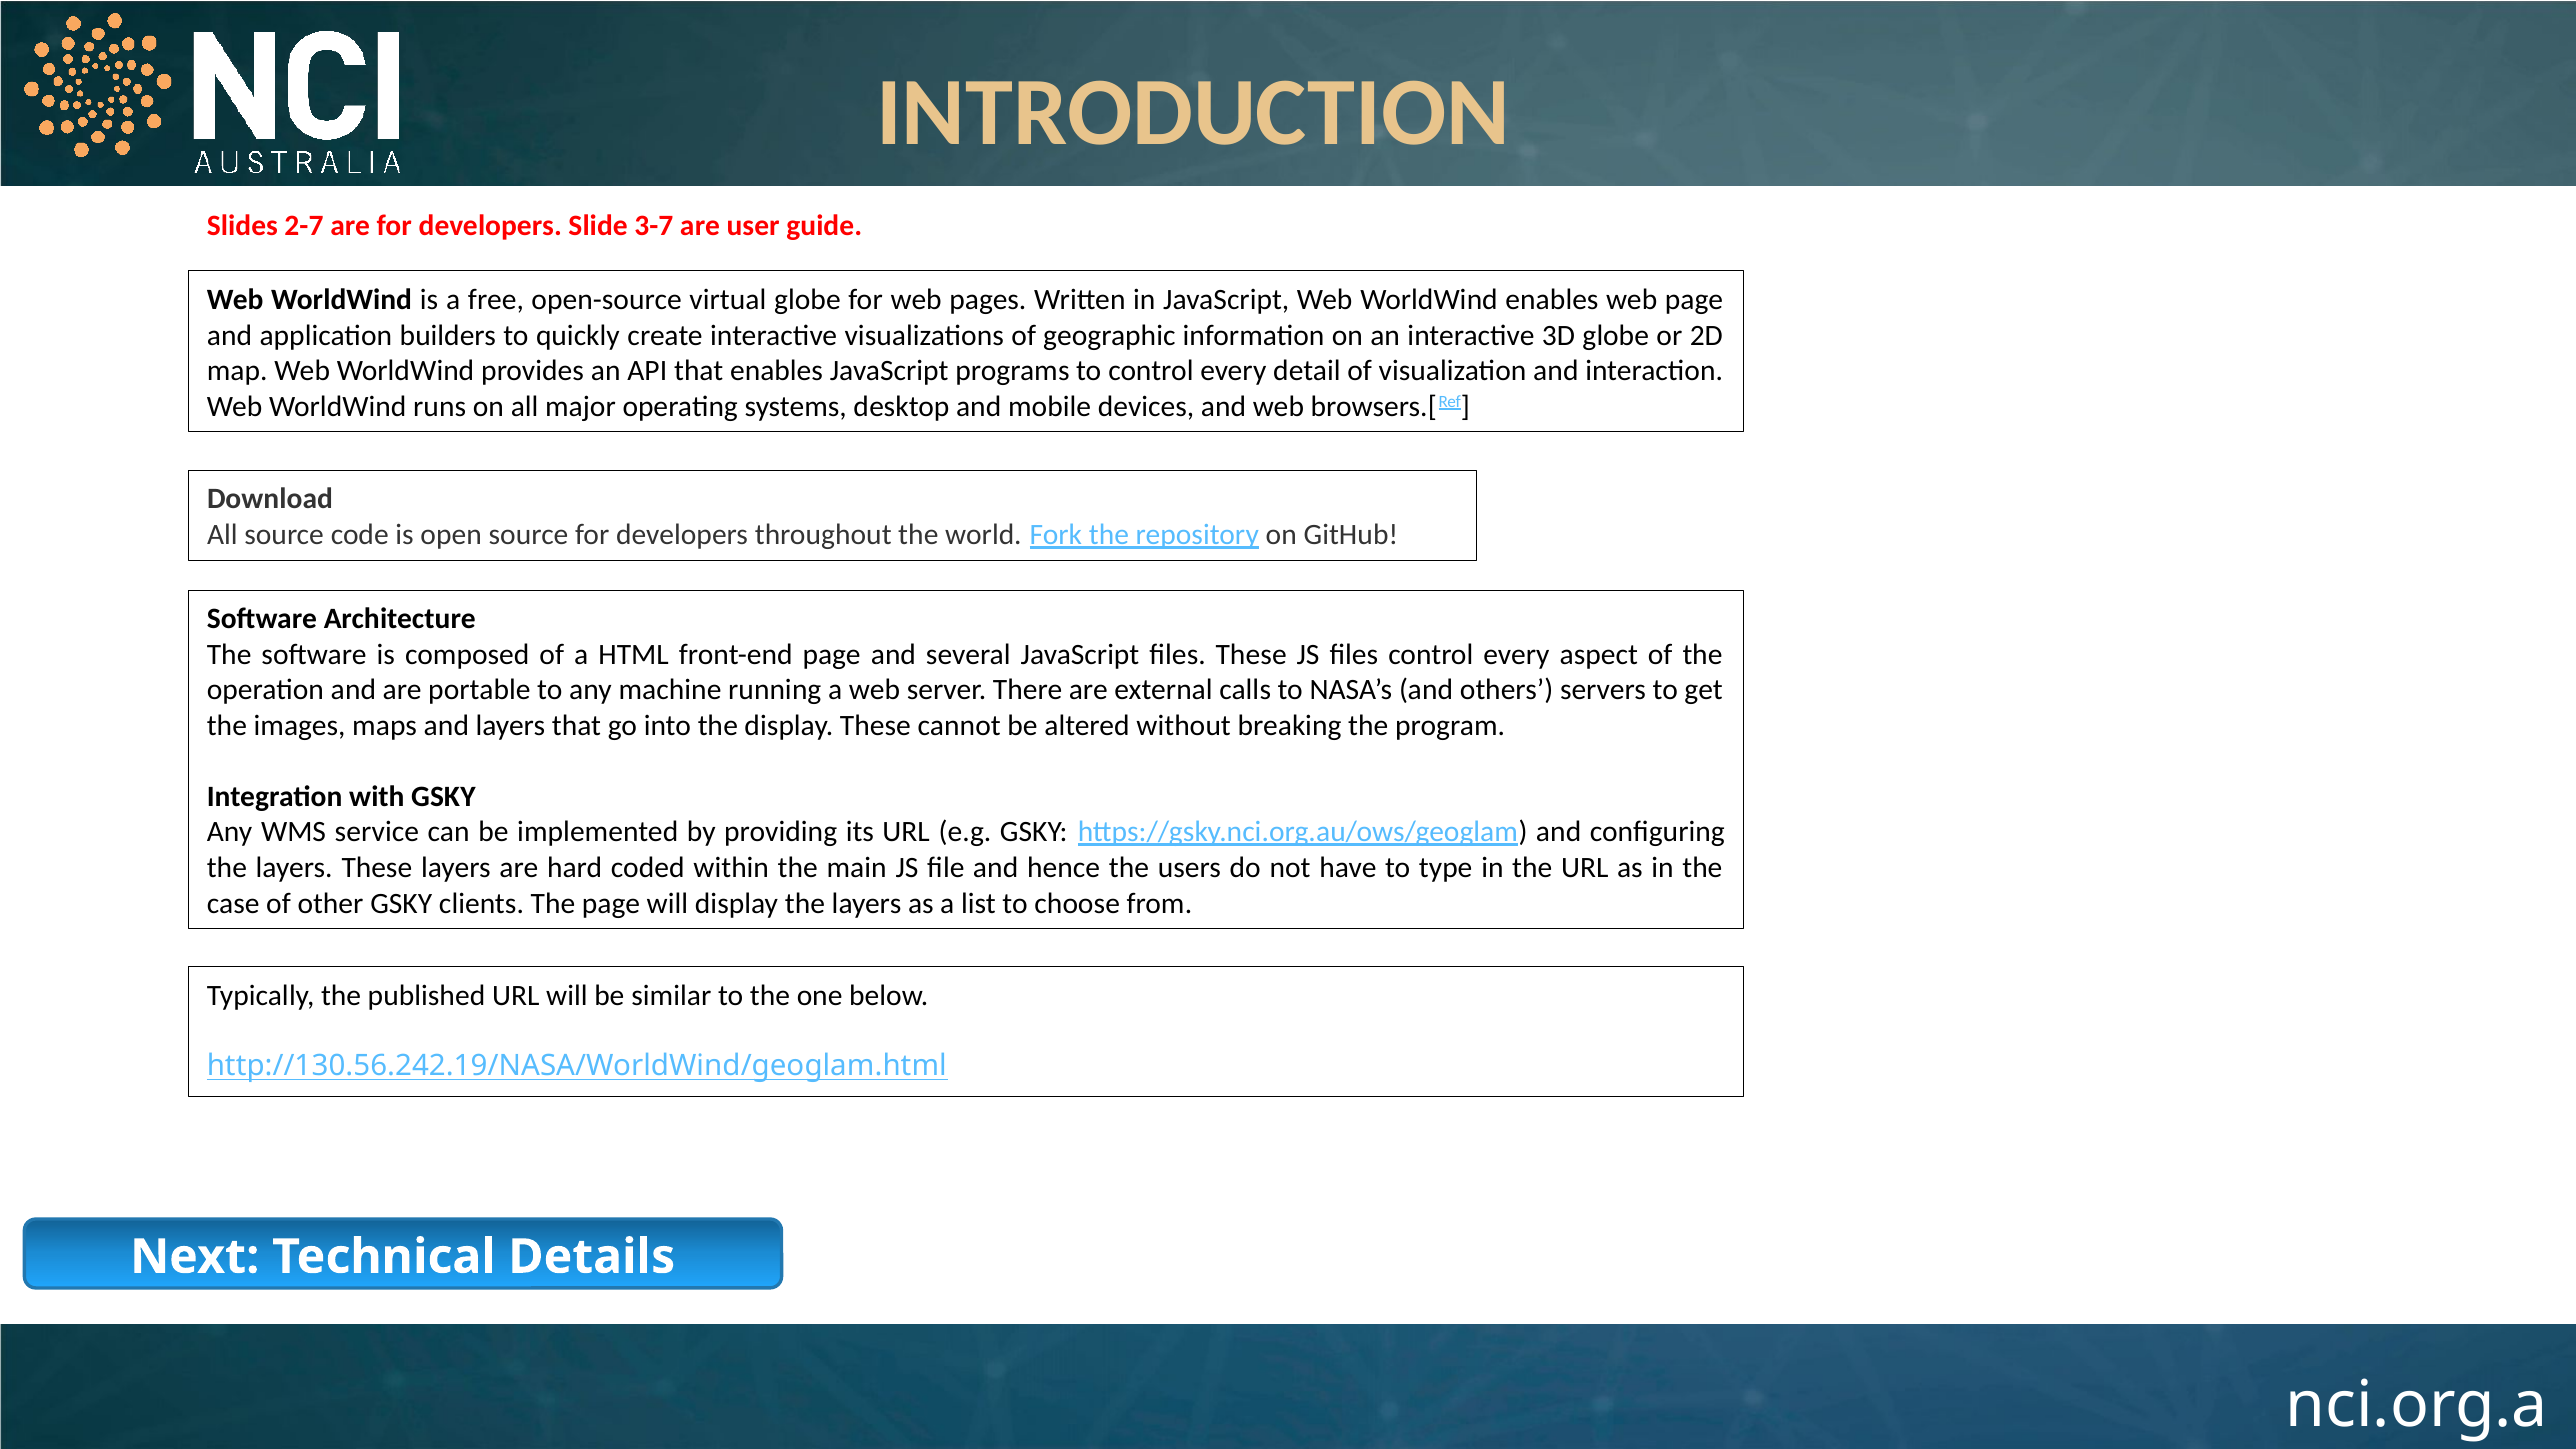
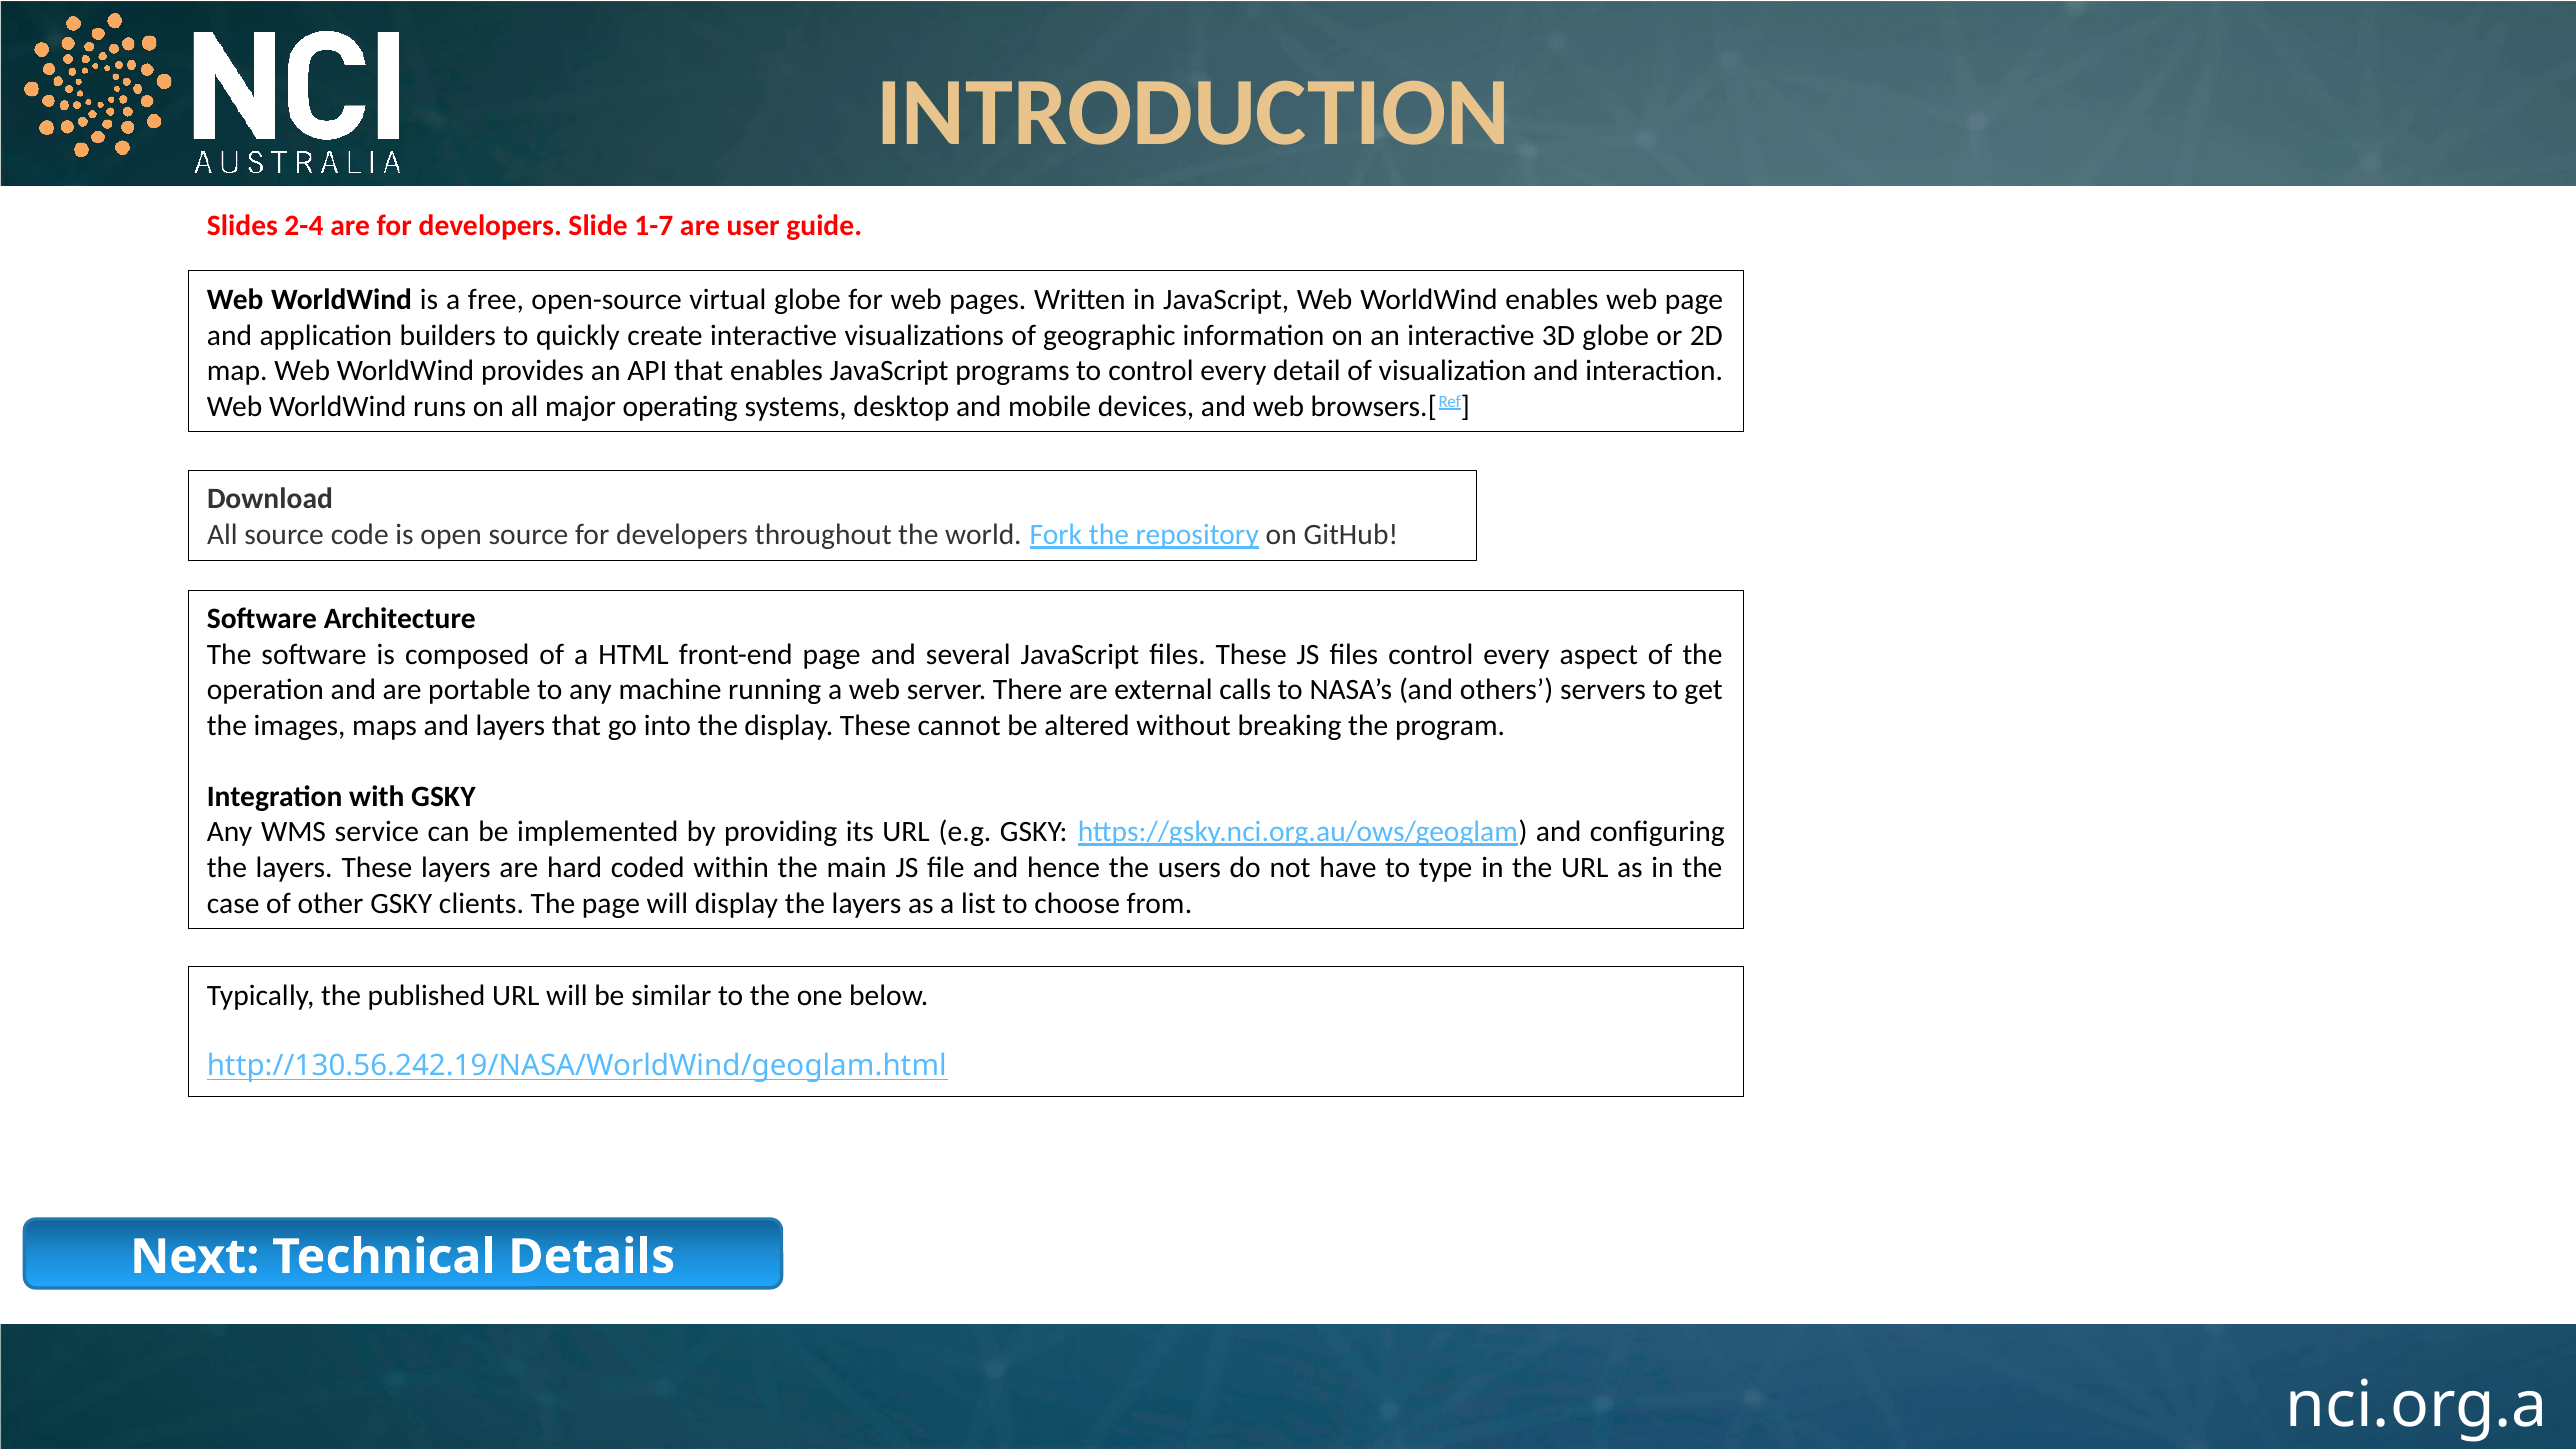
2-7: 2-7 -> 2-4
3-7: 3-7 -> 1-7
